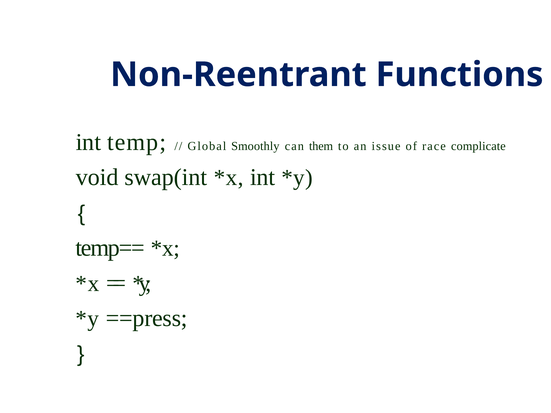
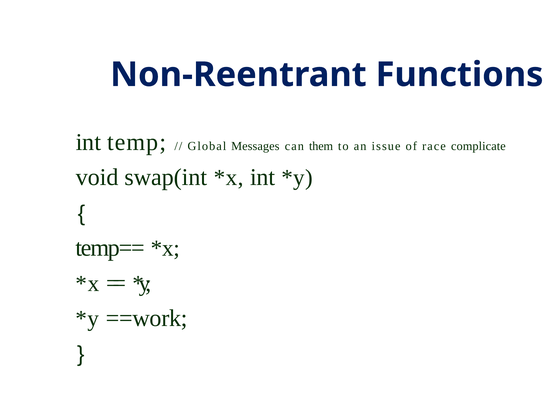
Smoothly: Smoothly -> Messages
==press: ==press -> ==work
